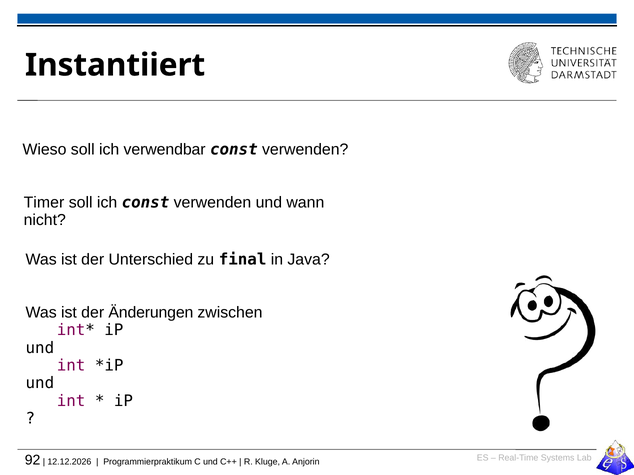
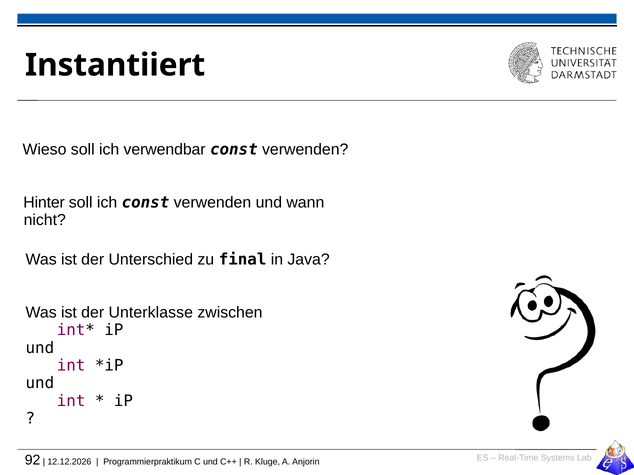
Timer: Timer -> Hinter
Änderungen: Änderungen -> Unterklasse
